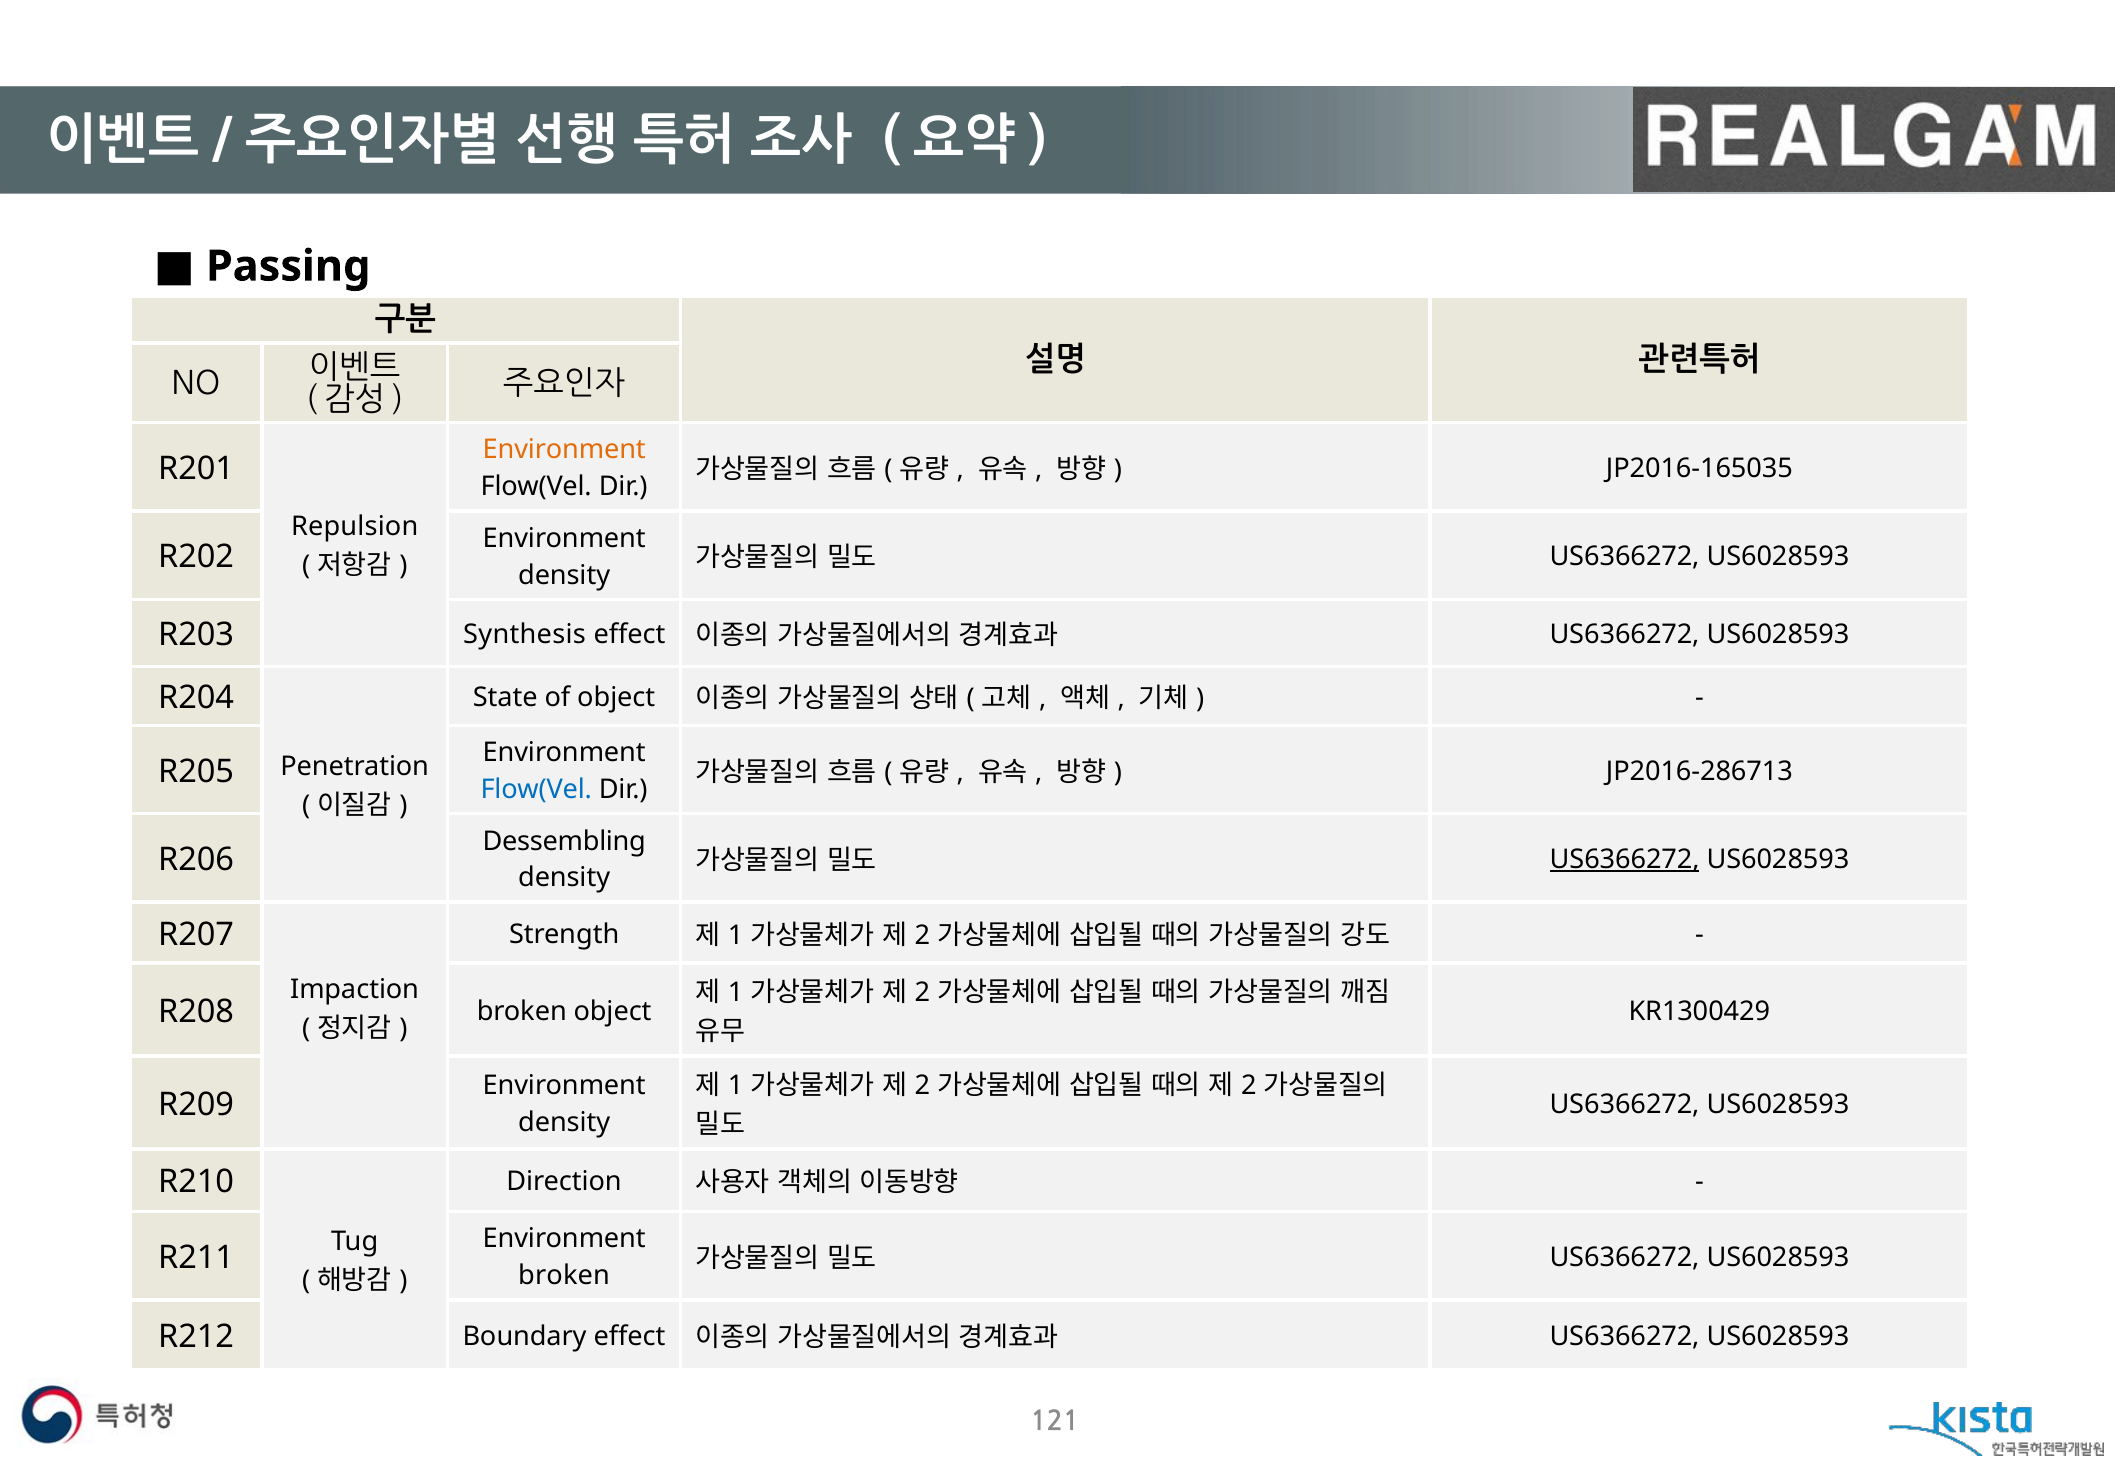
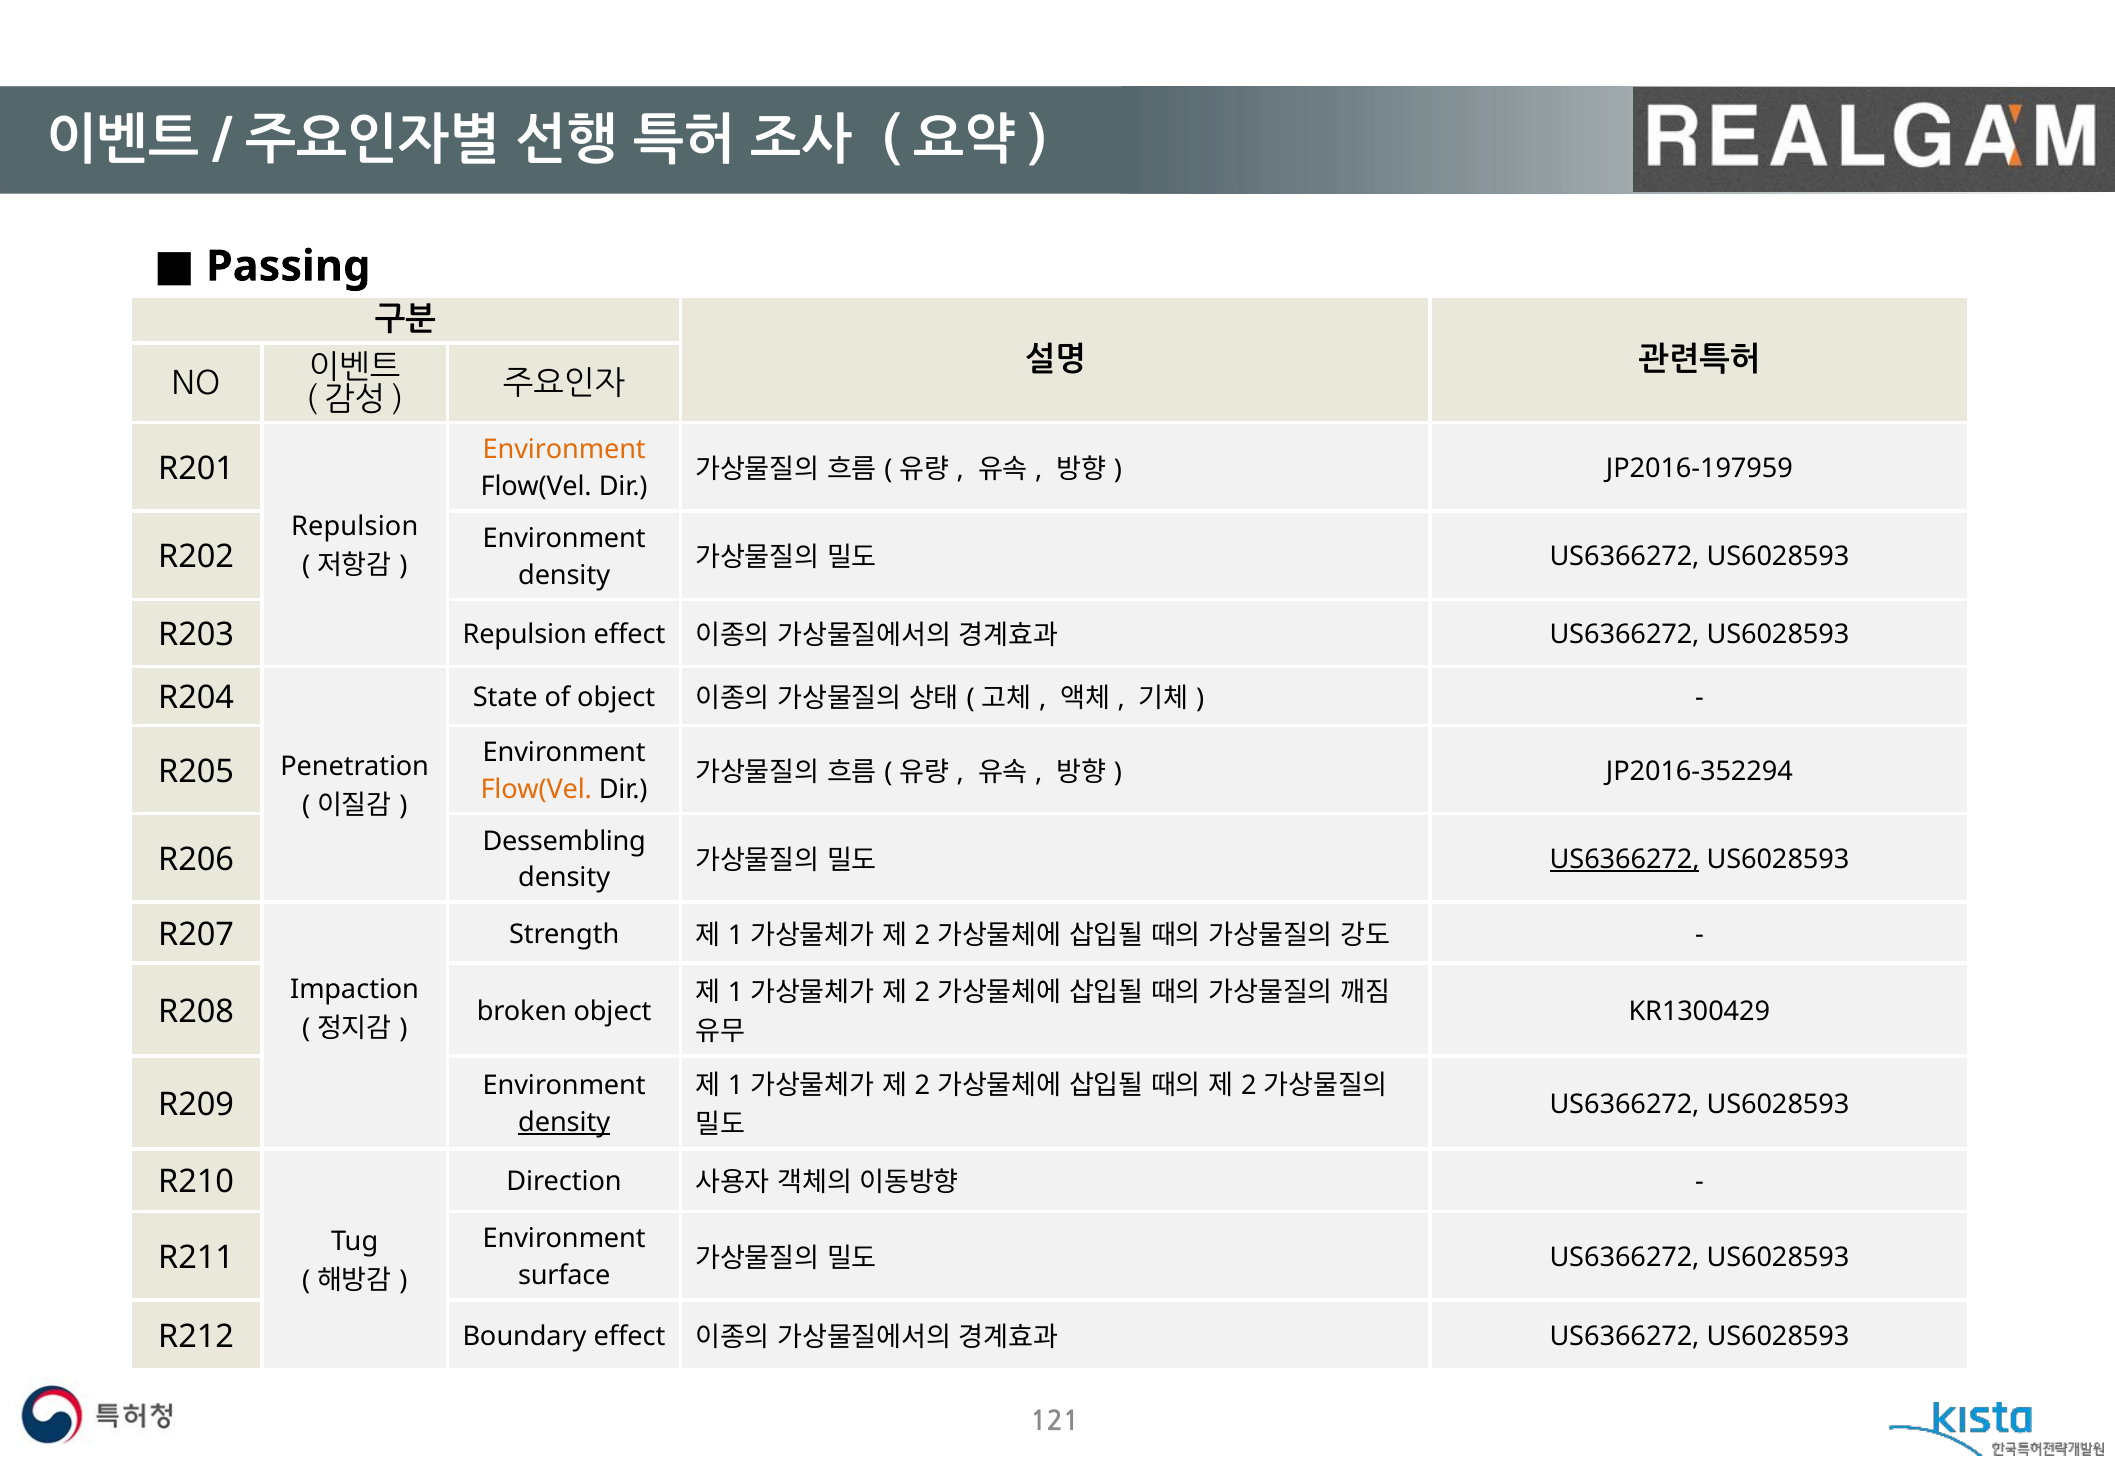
JP2016-165035: JP2016-165035 -> JP2016-197959
R203 Synthesis: Synthesis -> Repulsion
JP2016-286713: JP2016-286713 -> JP2016-352294
Flow(Vel at (536, 790) colour: blue -> orange
density at (564, 1122) underline: none -> present
broken at (564, 1276): broken -> surface
